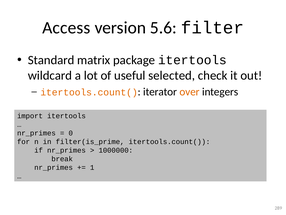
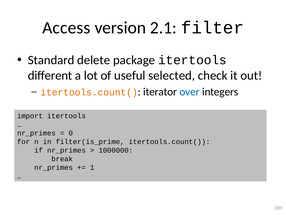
5.6: 5.6 -> 2.1
matrix: matrix -> delete
wildcard: wildcard -> different
over colour: orange -> blue
